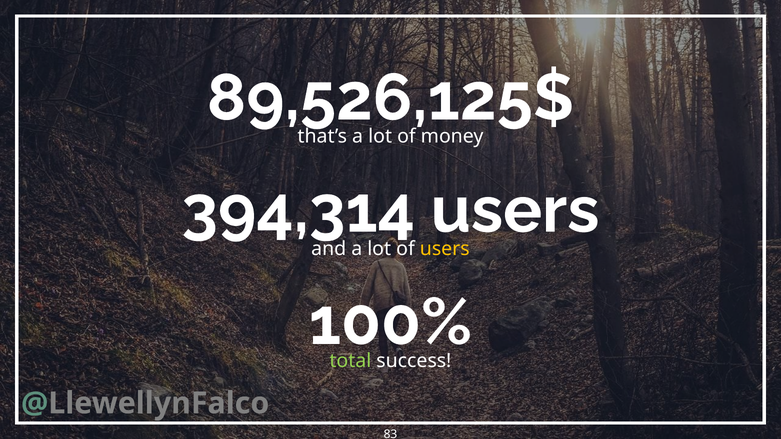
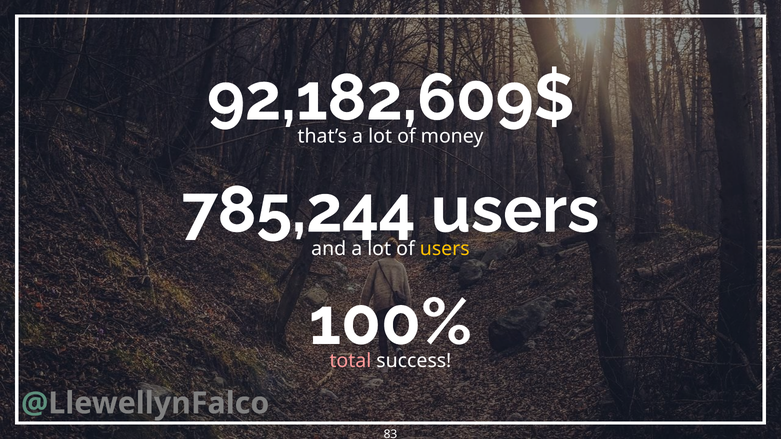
89,526,125$: 89,526,125$ -> 92,182,609$
394,314: 394,314 -> 785,244
total colour: light green -> pink
